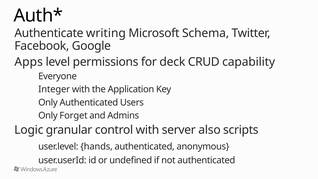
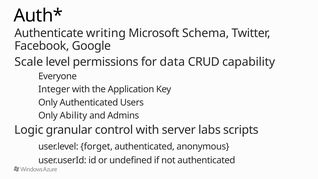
Apps: Apps -> Scale
deck: deck -> data
Forget: Forget -> Ability
also: also -> labs
hands: hands -> forget
